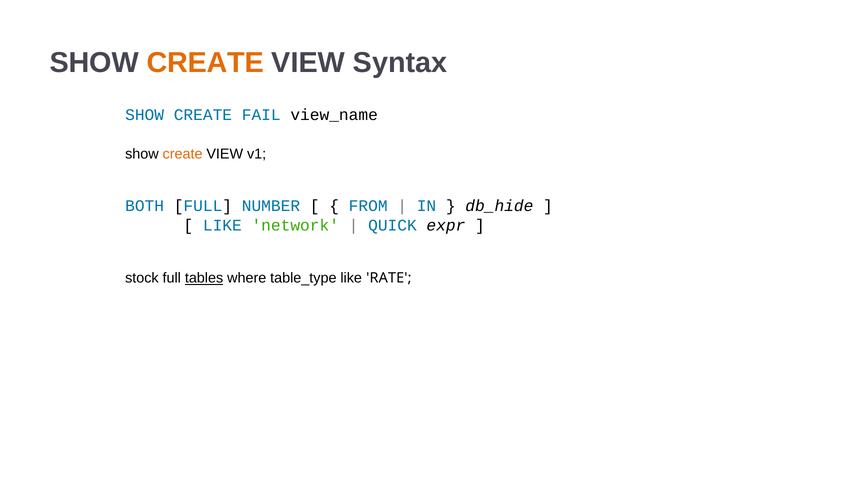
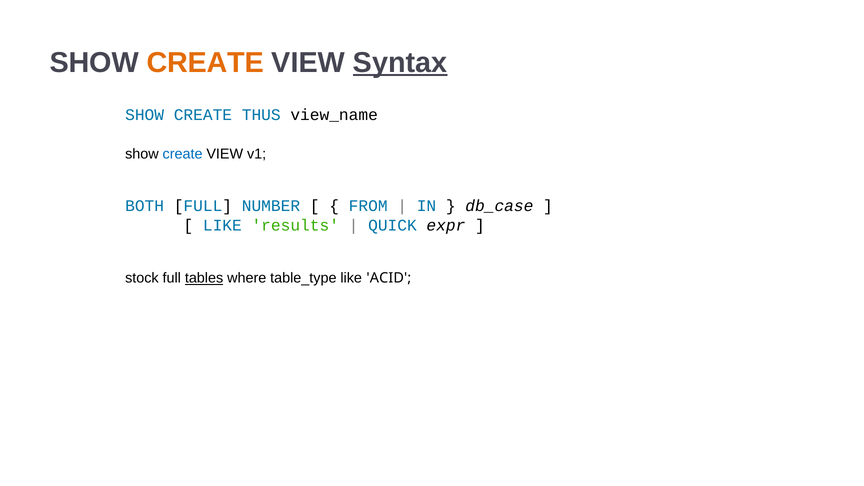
Syntax underline: none -> present
FAIL: FAIL -> THUS
create at (183, 154) colour: orange -> blue
db_hide: db_hide -> db_case
network: network -> results
RATE: RATE -> ACID
